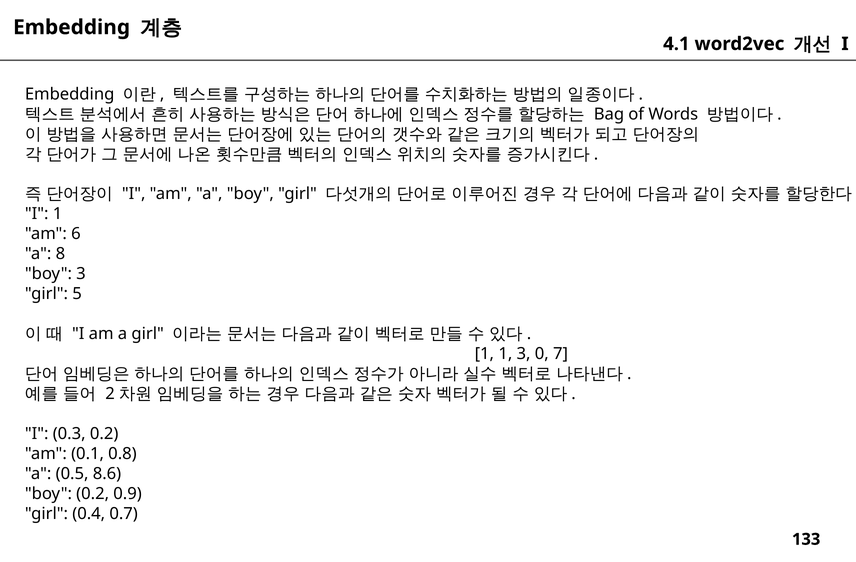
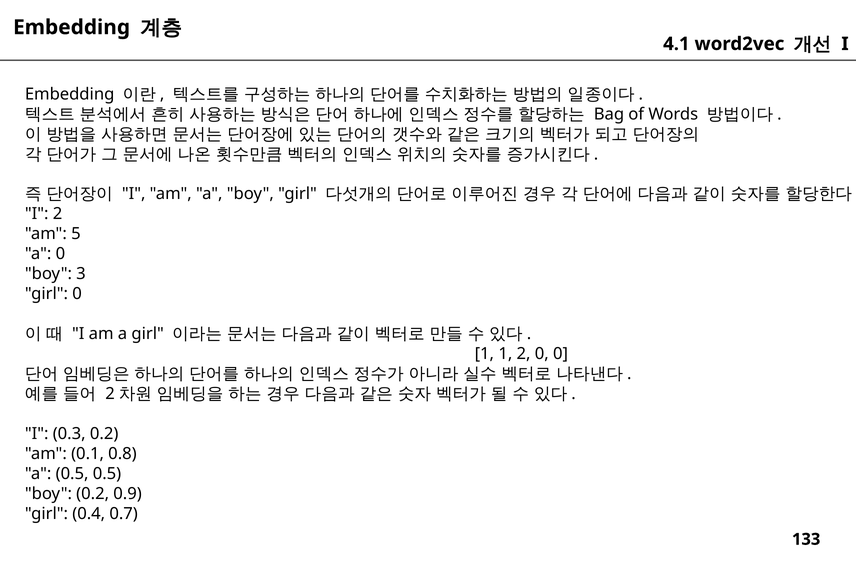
I 1: 1 -> 2
6: 6 -> 5
a 8: 8 -> 0
girl 5: 5 -> 0
1 3: 3 -> 2
0 7: 7 -> 0
0.5 8.6: 8.6 -> 0.5
